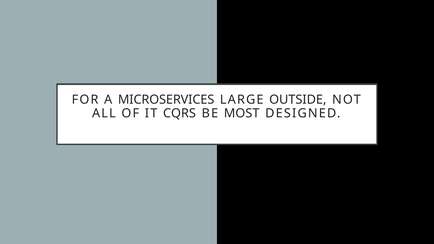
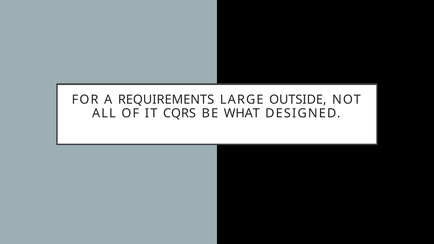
MICROSERVICES: MICROSERVICES -> REQUIREMENTS
MOST: MOST -> WHAT
